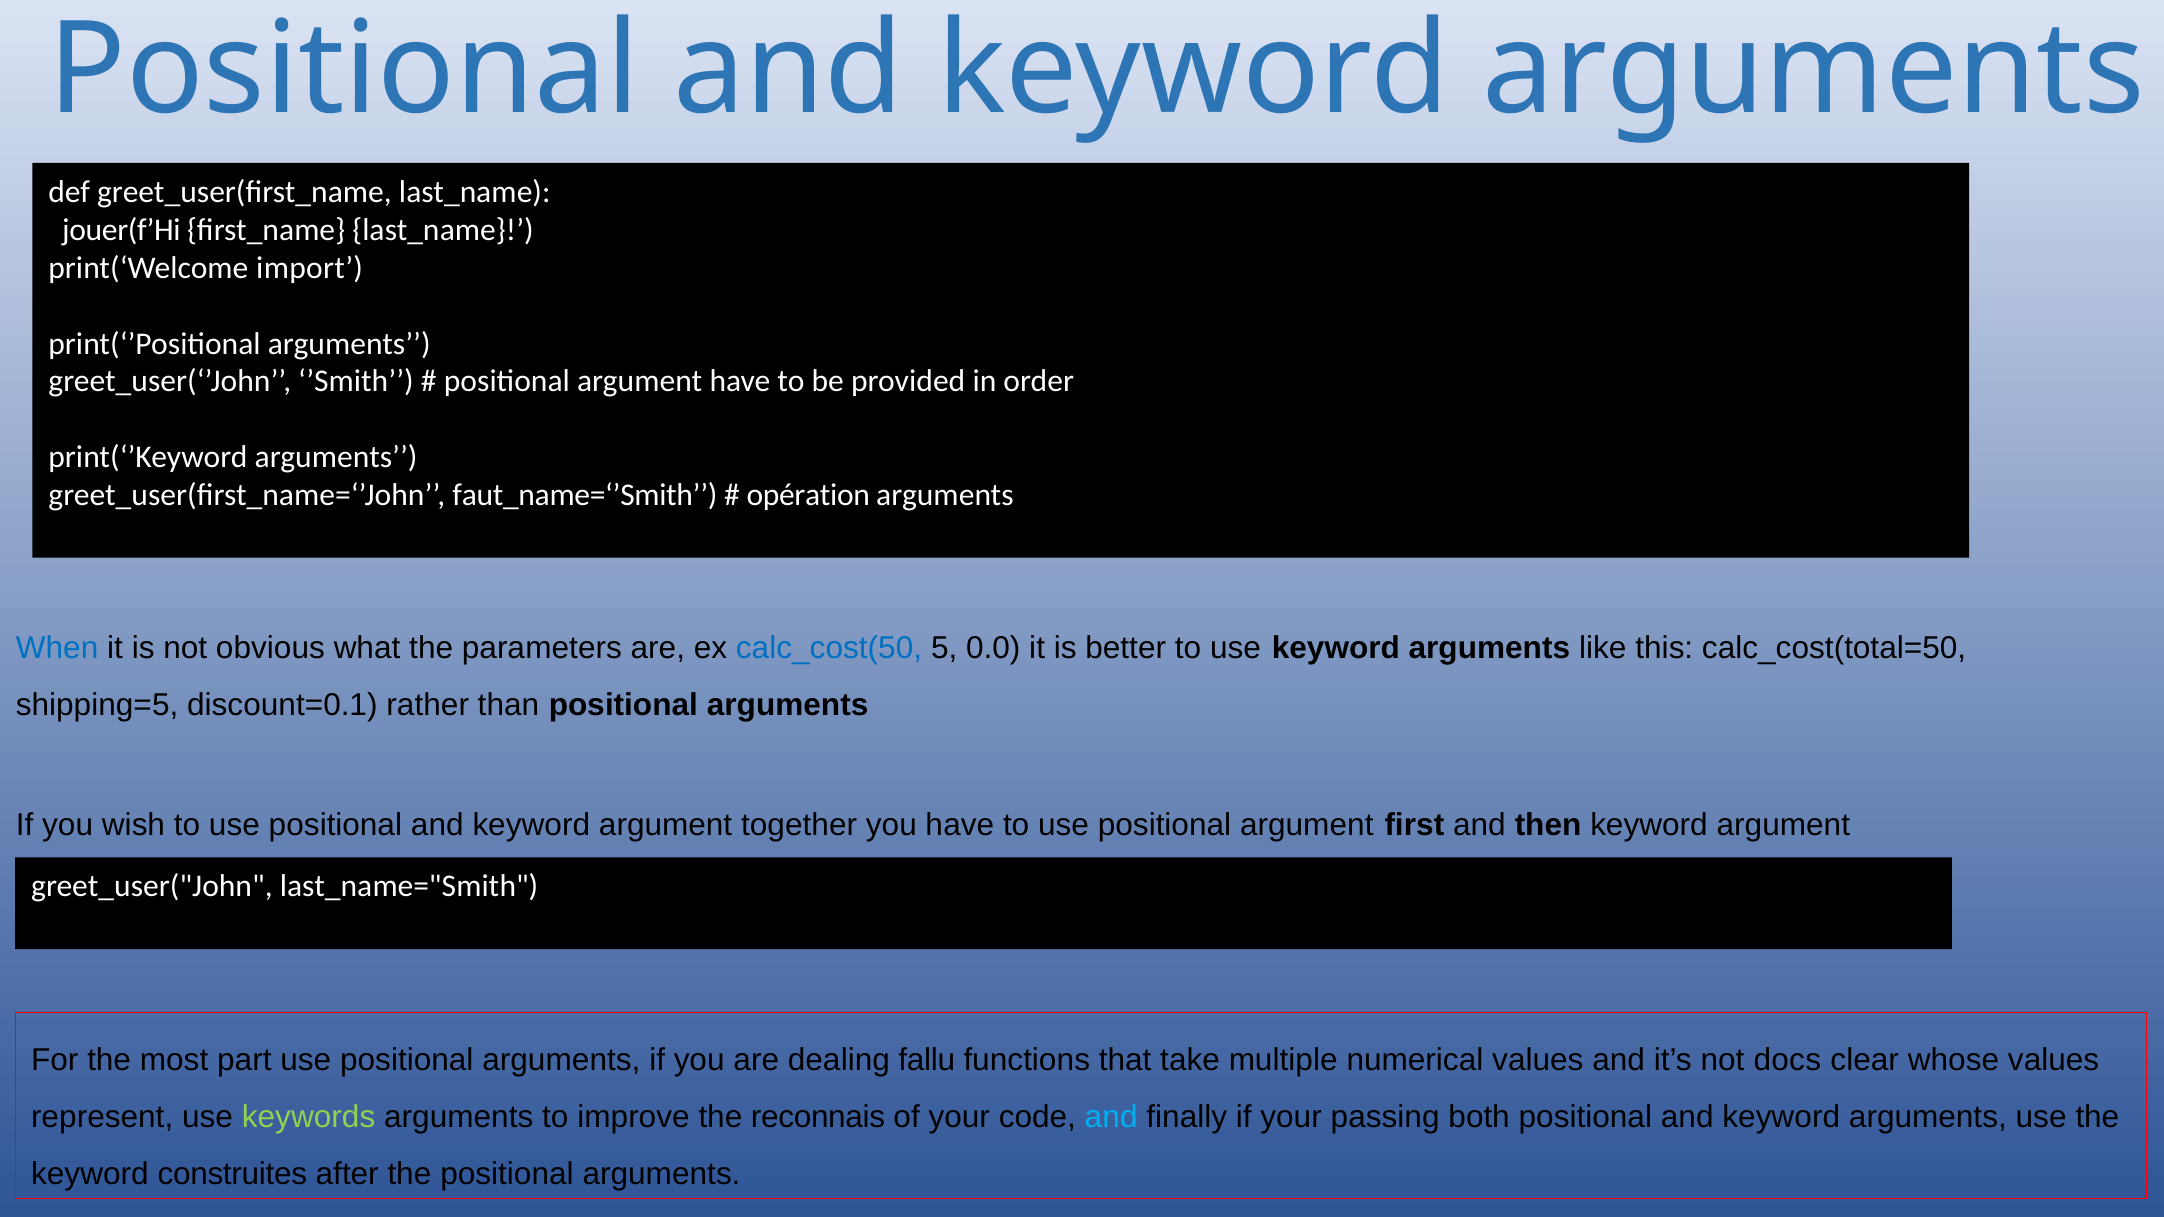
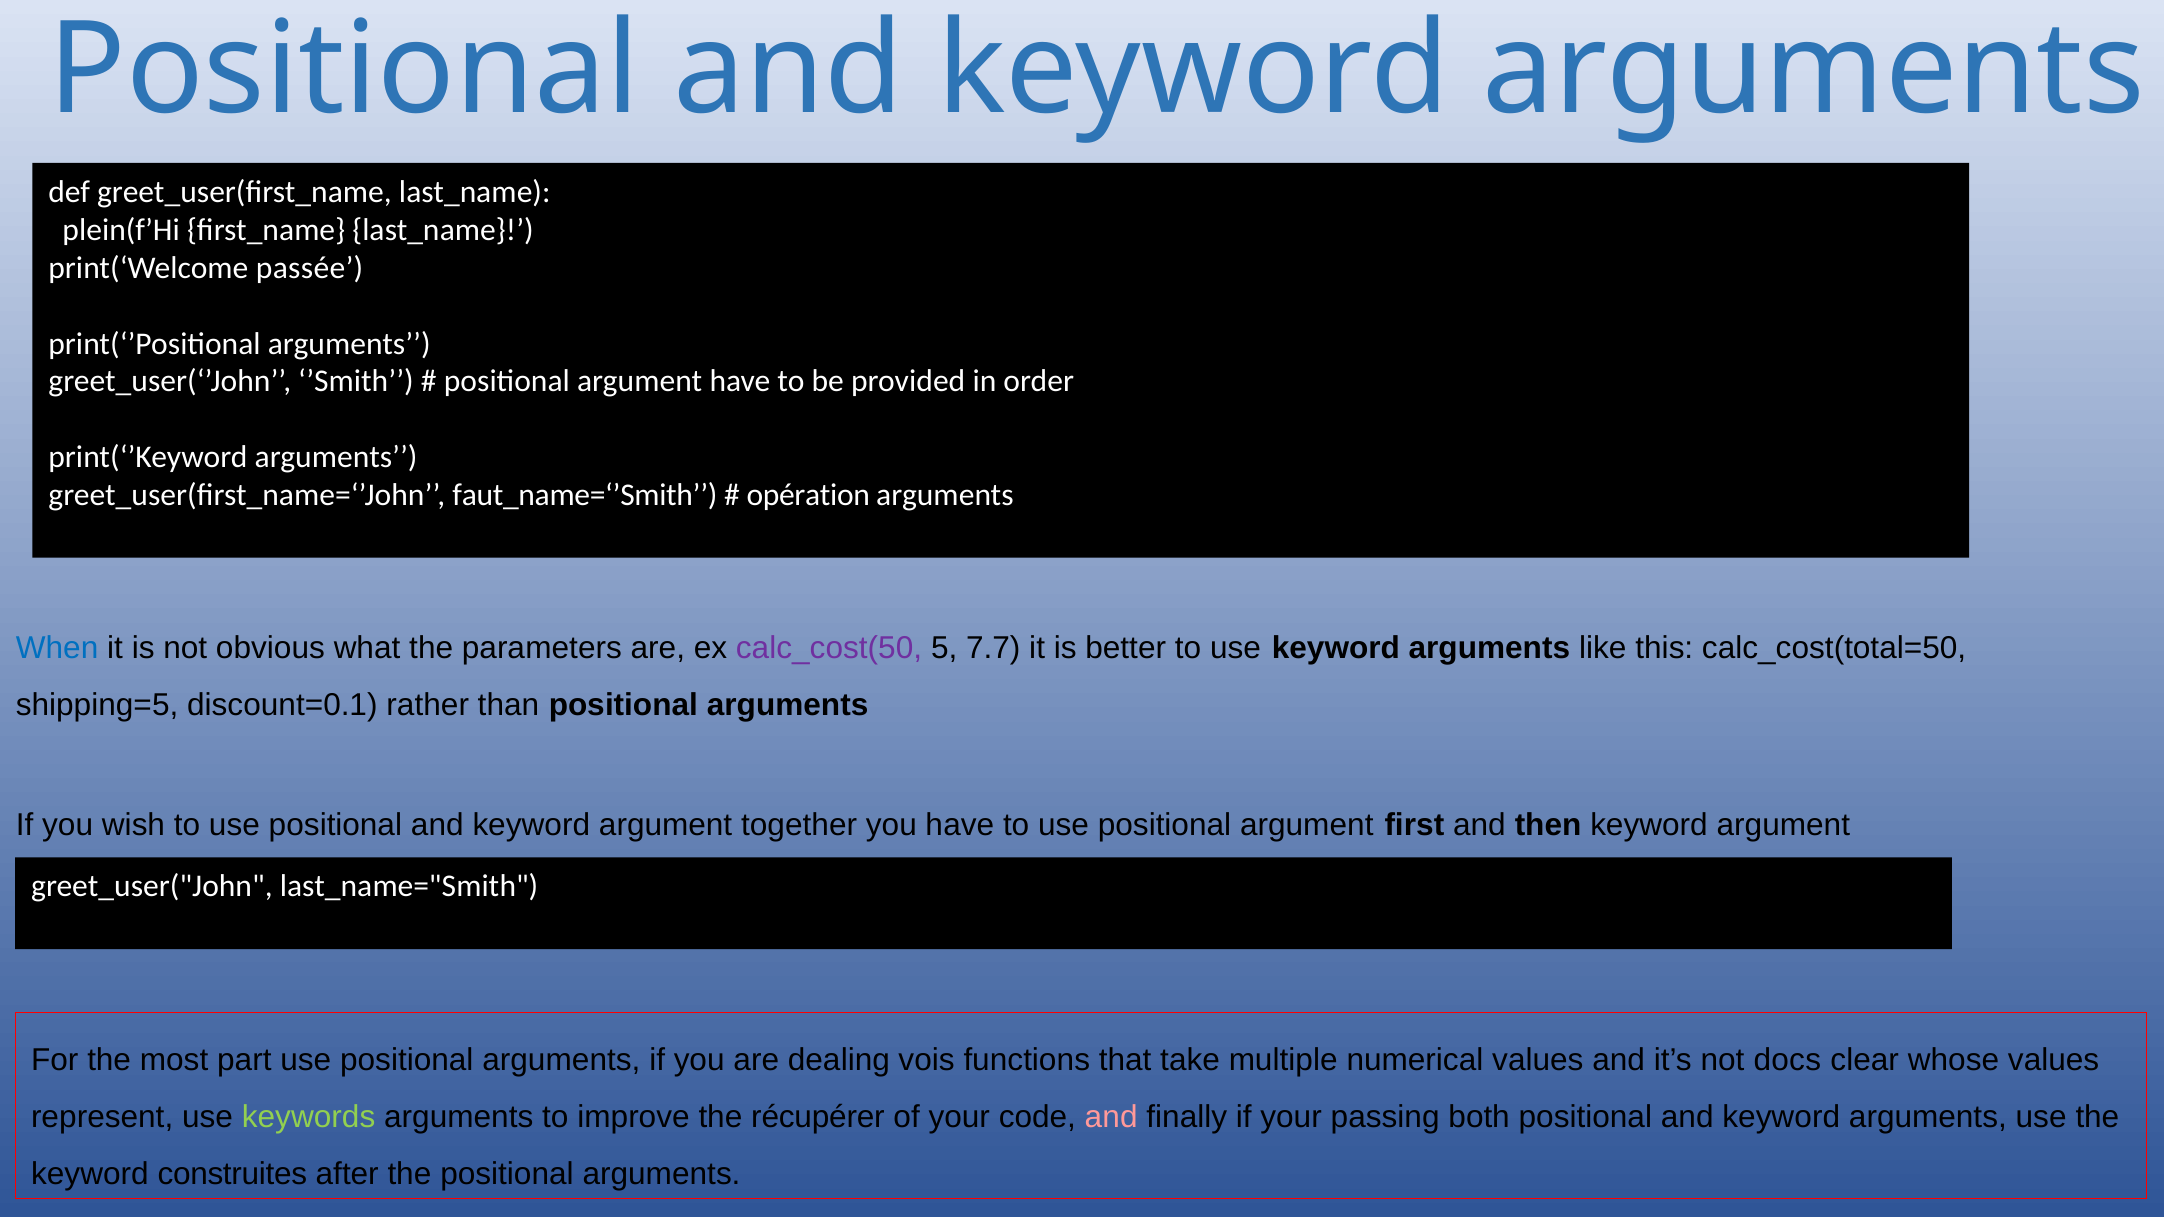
jouer(f’Hi: jouer(f’Hi -> plein(f’Hi
import: import -> passée
calc_cost(50 colour: blue -> purple
0.0: 0.0 -> 7.7
fallu: fallu -> vois
reconnais: reconnais -> récupérer
and at (1111, 1118) colour: light blue -> pink
